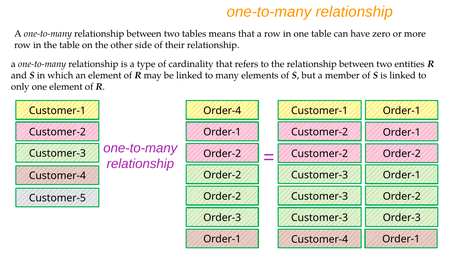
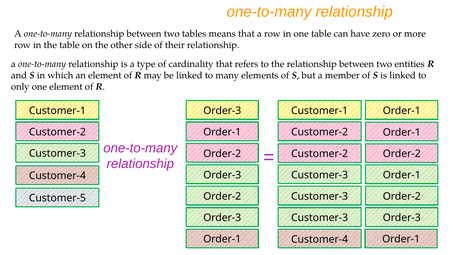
Order-4 at (222, 111): Order-4 -> Order-3
Order-2 at (222, 175): Order-2 -> Order-3
